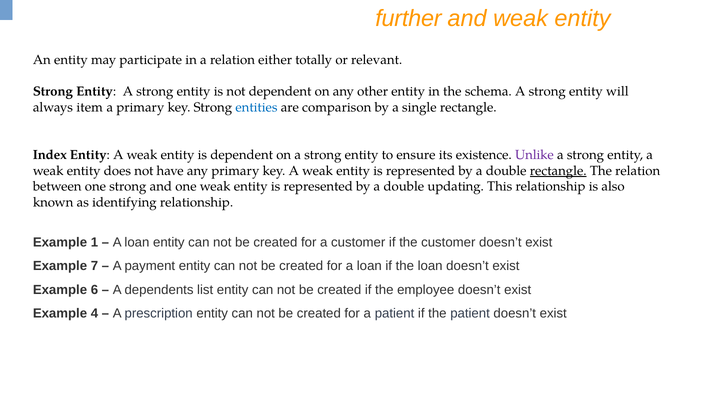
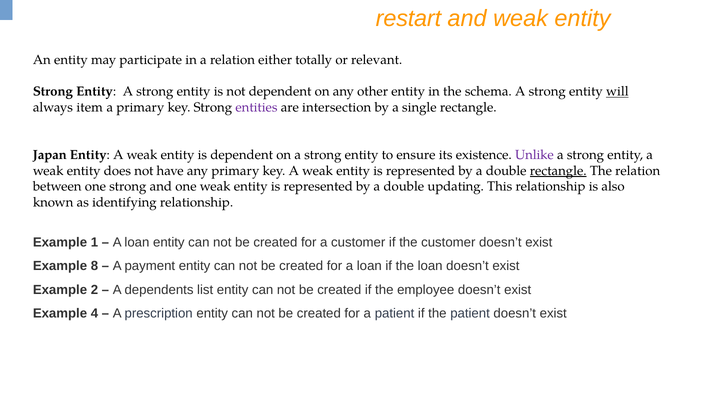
further: further -> restart
will underline: none -> present
entities colour: blue -> purple
comparison: comparison -> intersection
Index: Index -> Japan
7: 7 -> 8
6: 6 -> 2
